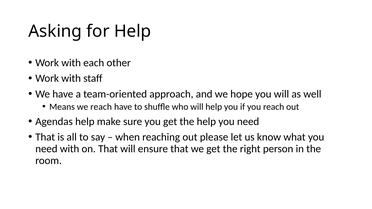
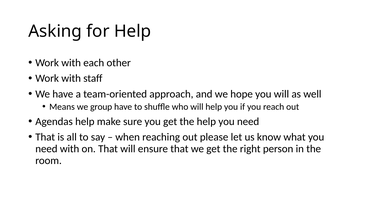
we reach: reach -> group
